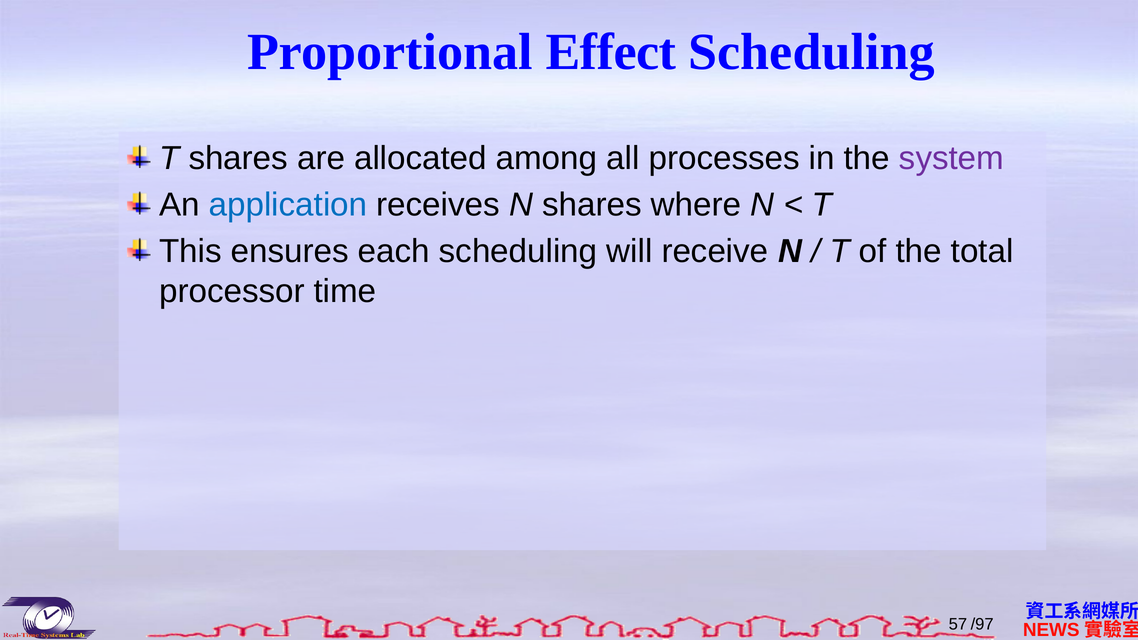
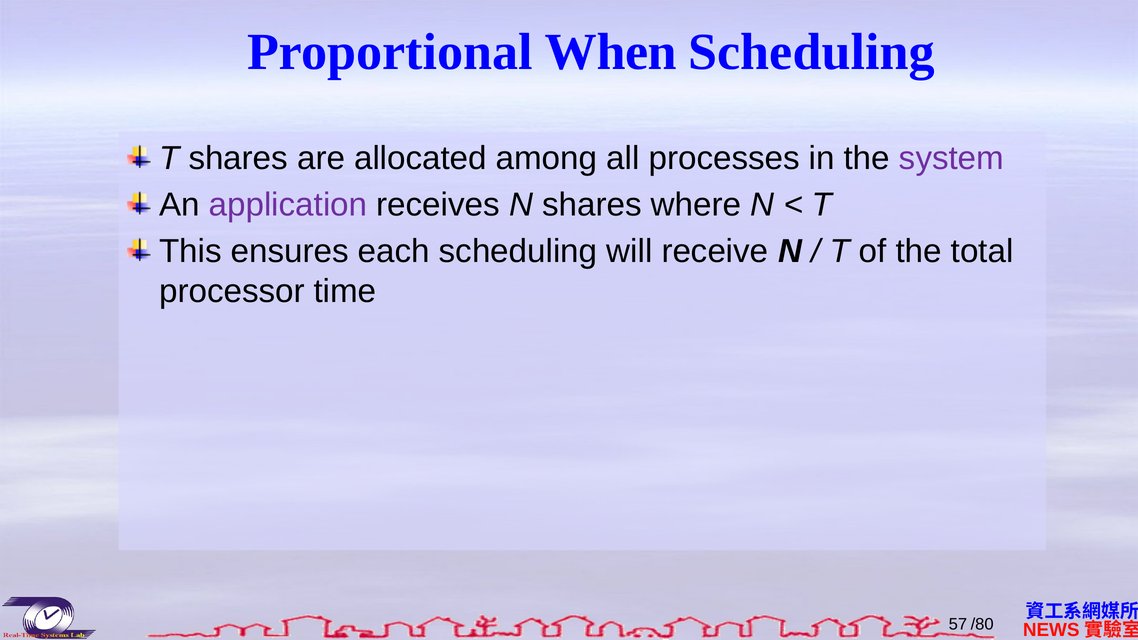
Effect: Effect -> When
application colour: blue -> purple
/97: /97 -> /80
